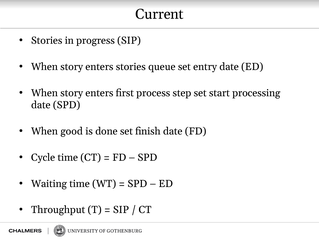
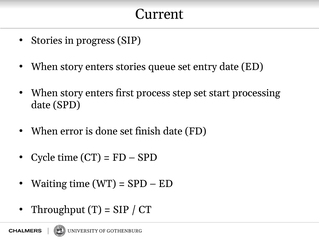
good: good -> error
